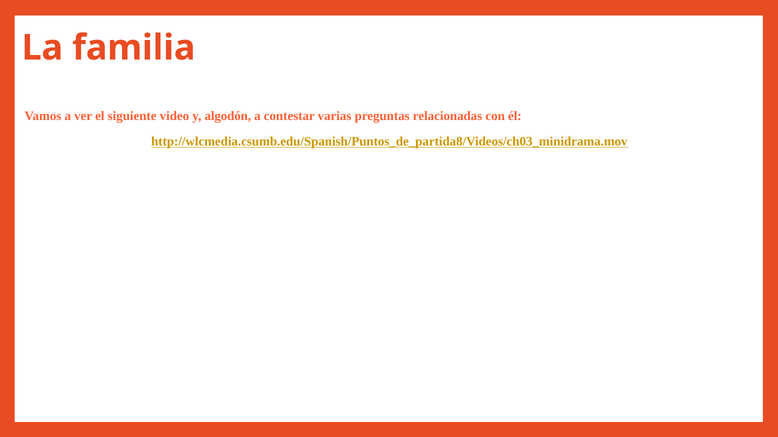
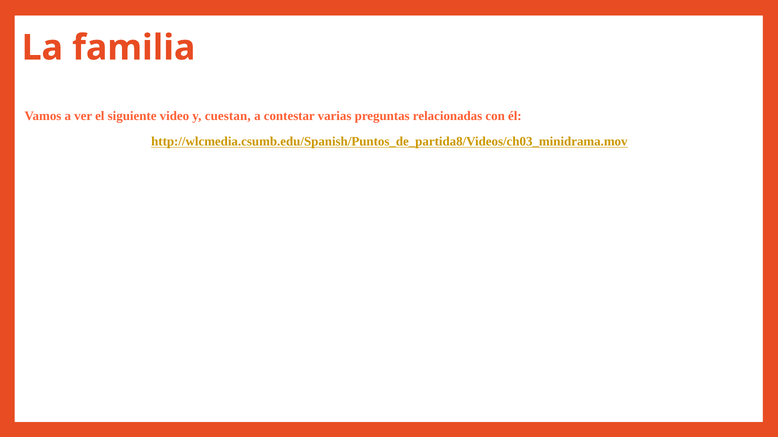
algodón: algodón -> cuestan
